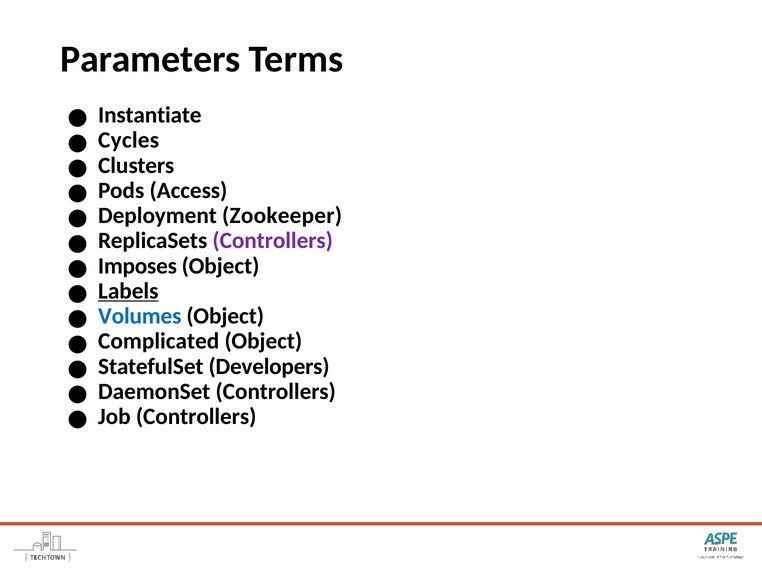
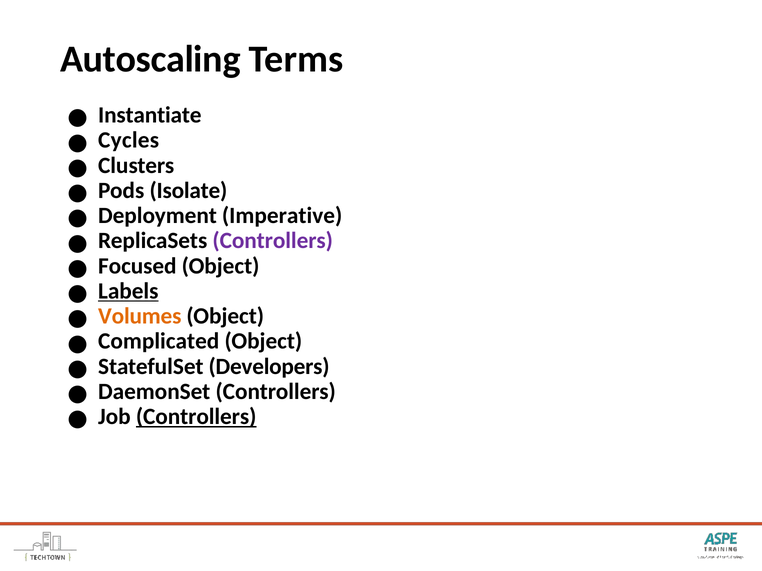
Parameters: Parameters -> Autoscaling
Access: Access -> Isolate
Zookeeper: Zookeeper -> Imperative
Imposes: Imposes -> Focused
Volumes colour: blue -> orange
Controllers at (196, 417) underline: none -> present
